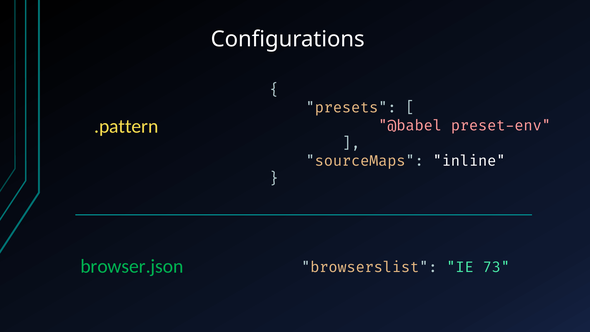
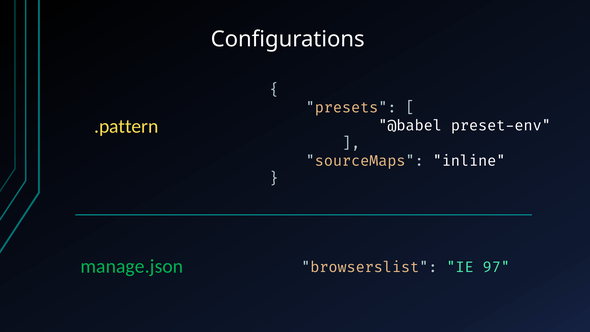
@babel/preset-env colour: pink -> white
browser.json: browser.json -> manage.json
73: 73 -> 97
